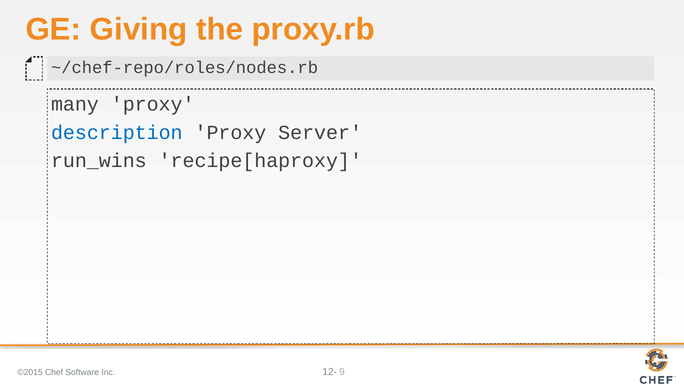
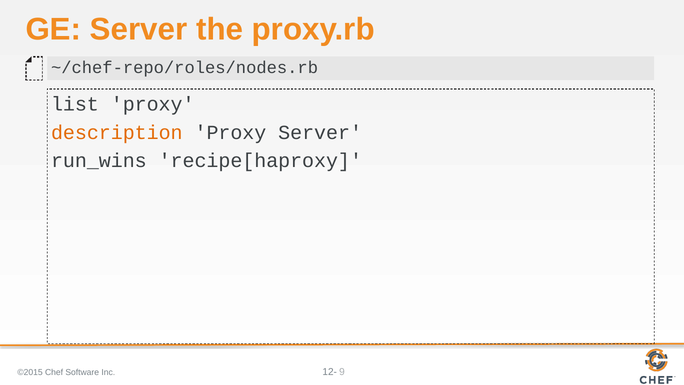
GE Giving: Giving -> Server
many: many -> list
description colour: blue -> orange
